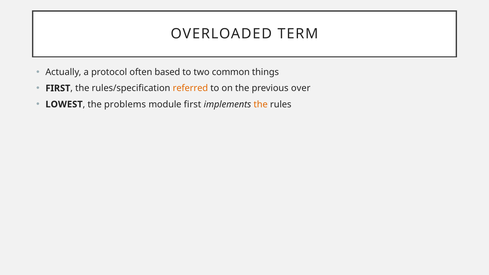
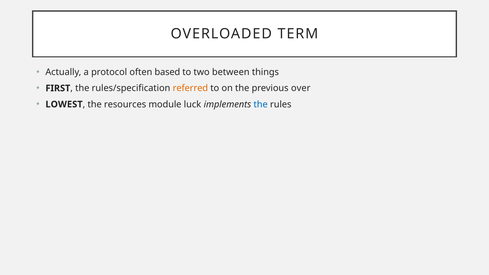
common: common -> between
problems: problems -> resources
module first: first -> luck
the at (261, 104) colour: orange -> blue
